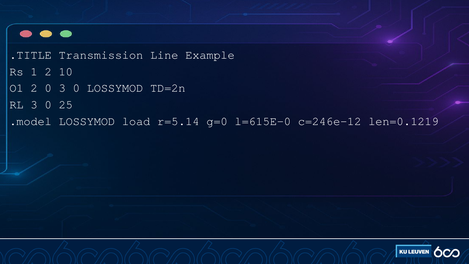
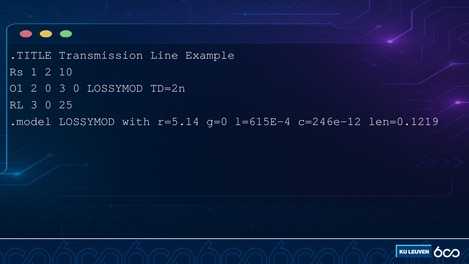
load: load -> with
l=615E-0: l=615E-0 -> l=615E-4
